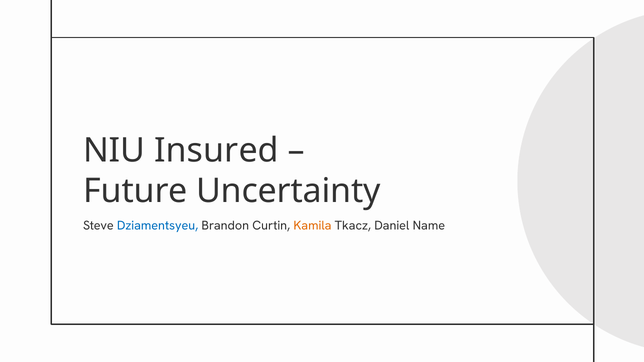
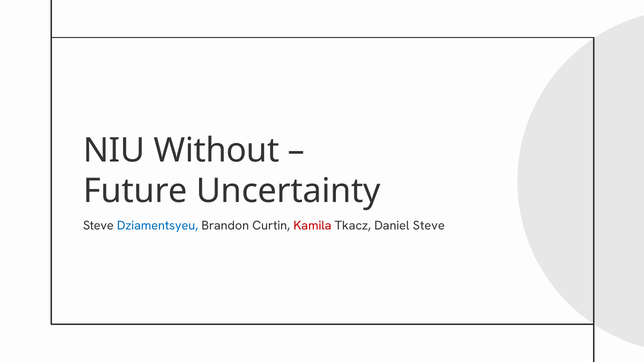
Insured: Insured -> Without
Kamila colour: orange -> red
Daniel Name: Name -> Steve
